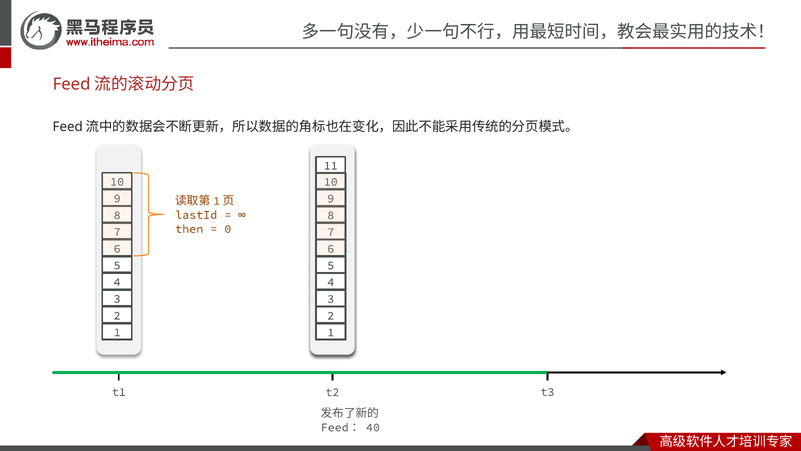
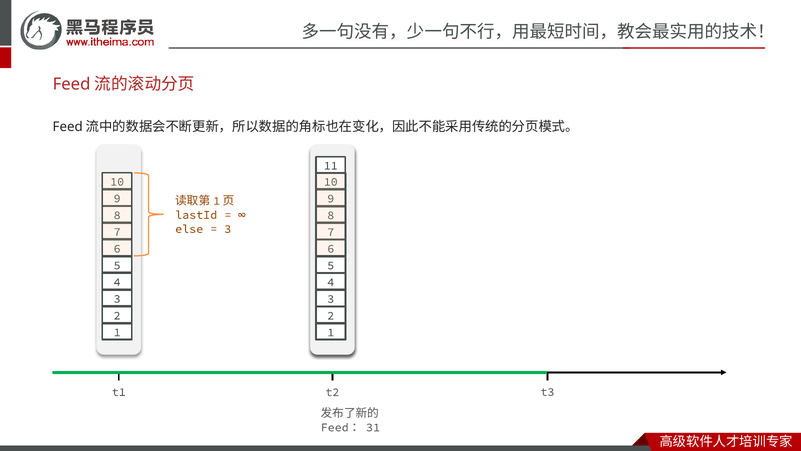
then: then -> else
0 at (228, 229): 0 -> 3
40: 40 -> 31
